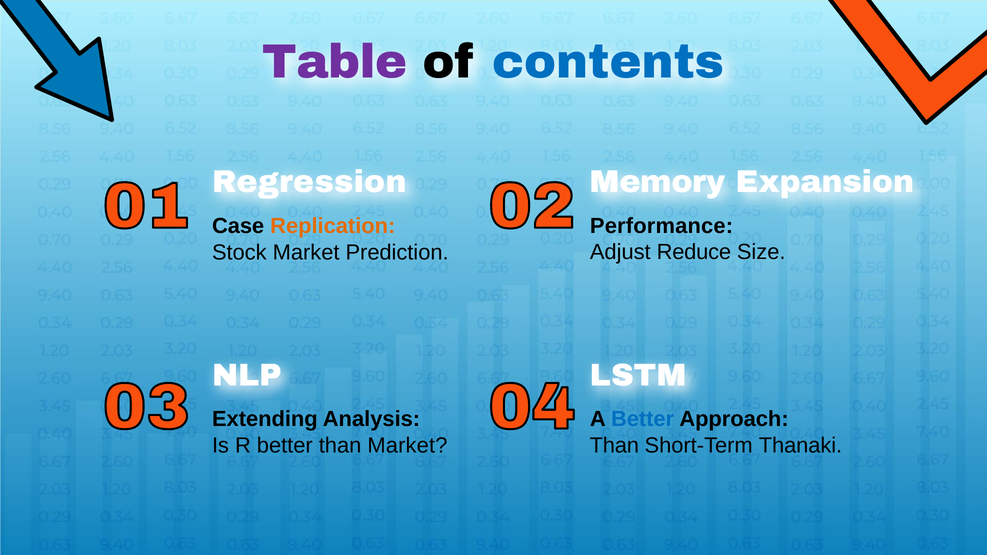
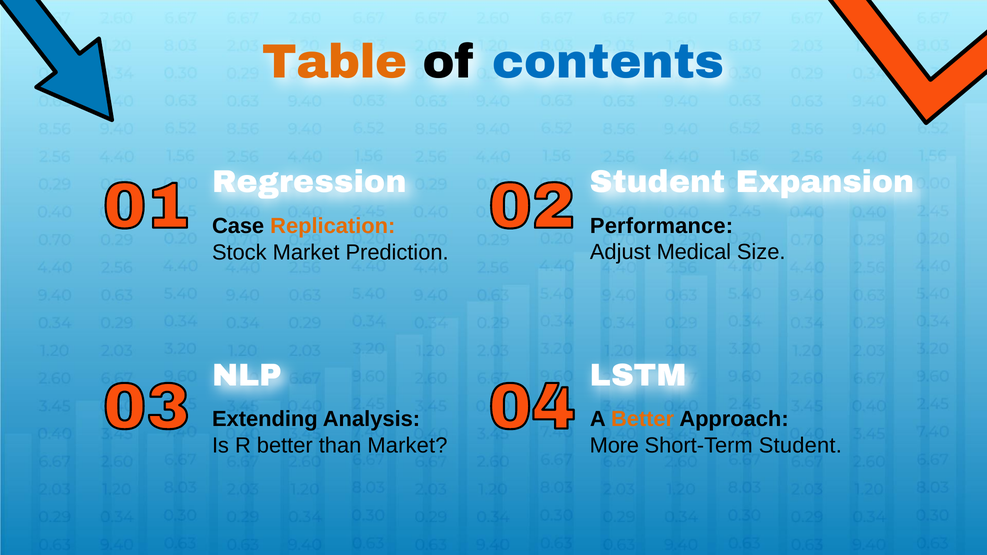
Table colour: purple -> orange
Memory at (658, 182): Memory -> Student
Reduce: Reduce -> Medical
Better at (643, 419) colour: blue -> orange
Than at (614, 446): Than -> More
Short-Term Thanaki: Thanaki -> Student
